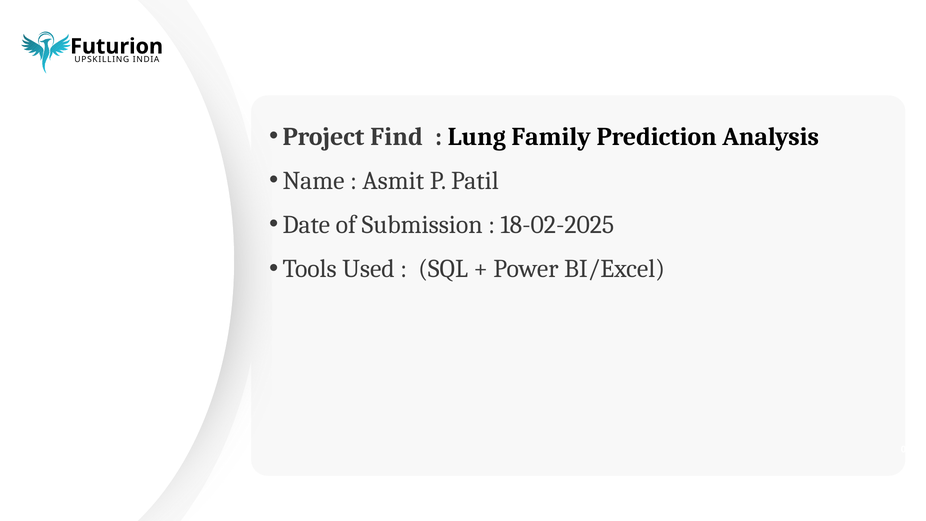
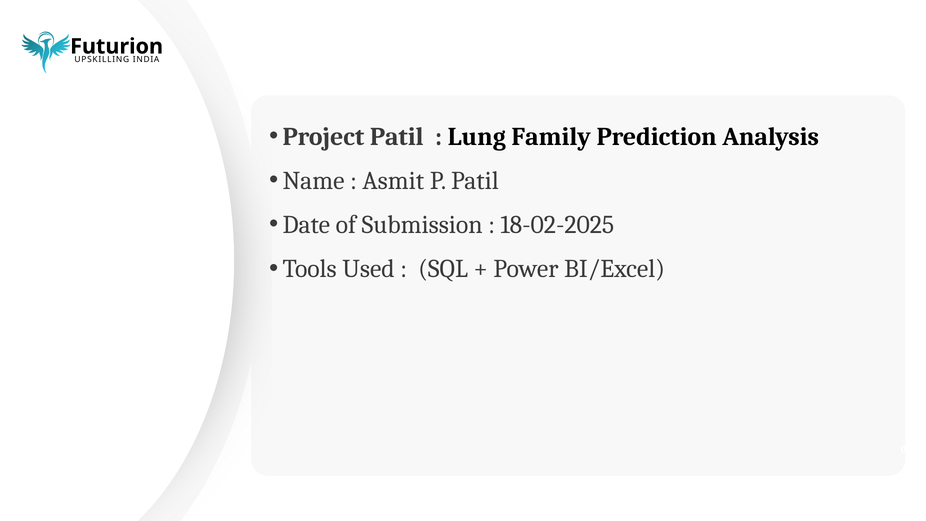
Project Find: Find -> Patil
